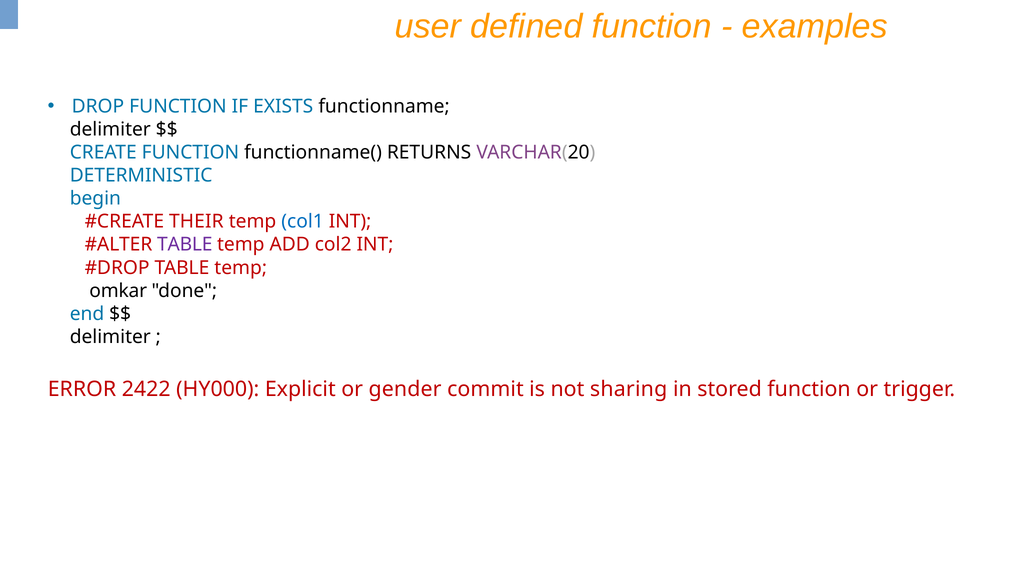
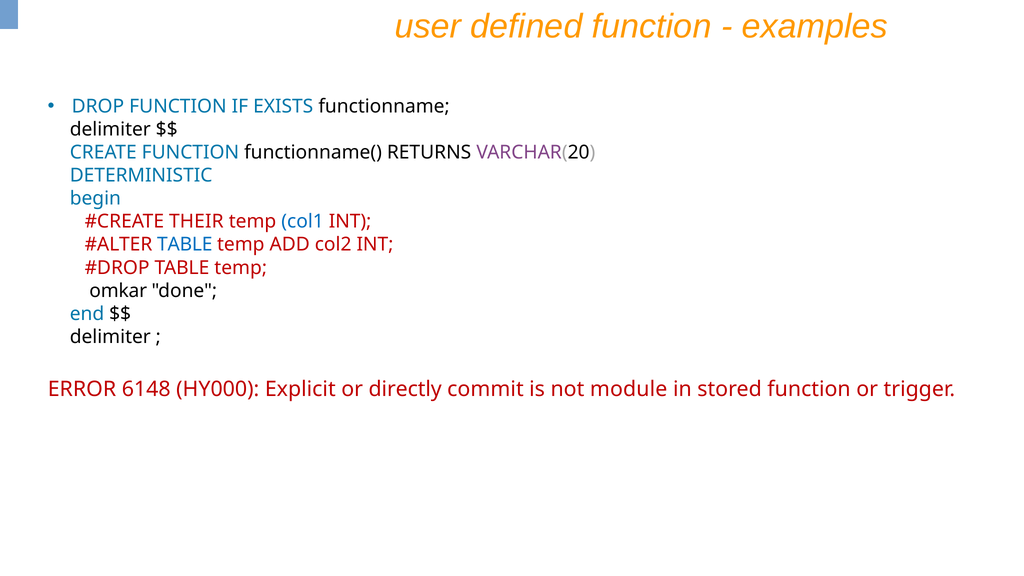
TABLE at (185, 245) colour: purple -> blue
2422: 2422 -> 6148
gender: gender -> directly
sharing: sharing -> module
